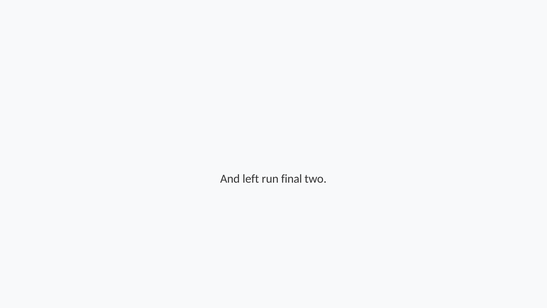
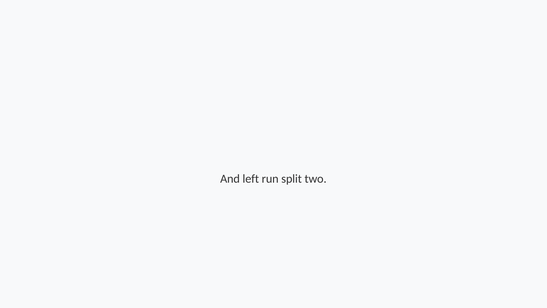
final: final -> split
